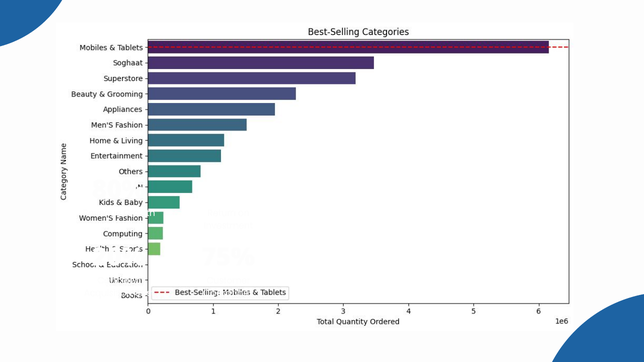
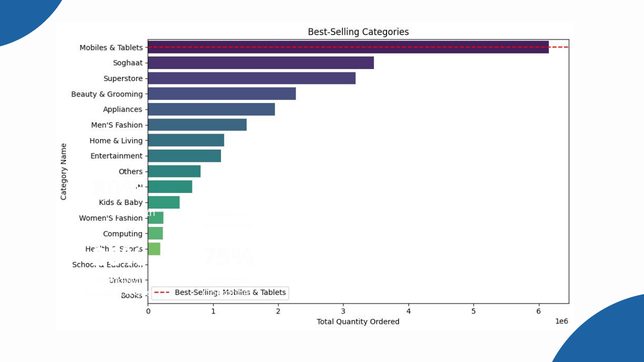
Canceled: Canceled -> Removed
